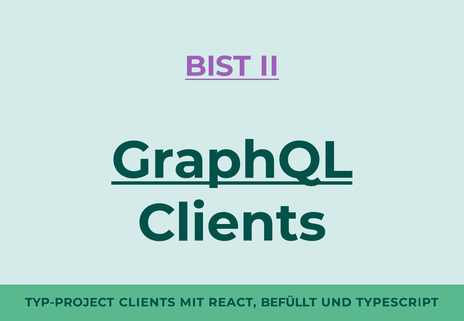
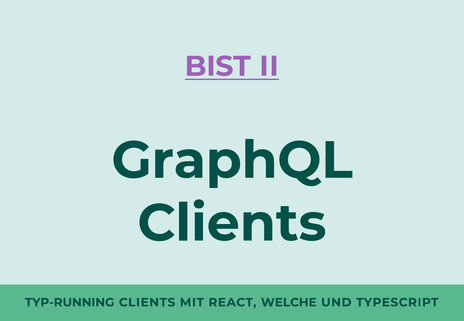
GraphQL underline: present -> none
TYP-PROJECT: TYP-PROJECT -> TYP-RUNNING
BEFÜLLT: BEFÜLLT -> WELCHE
